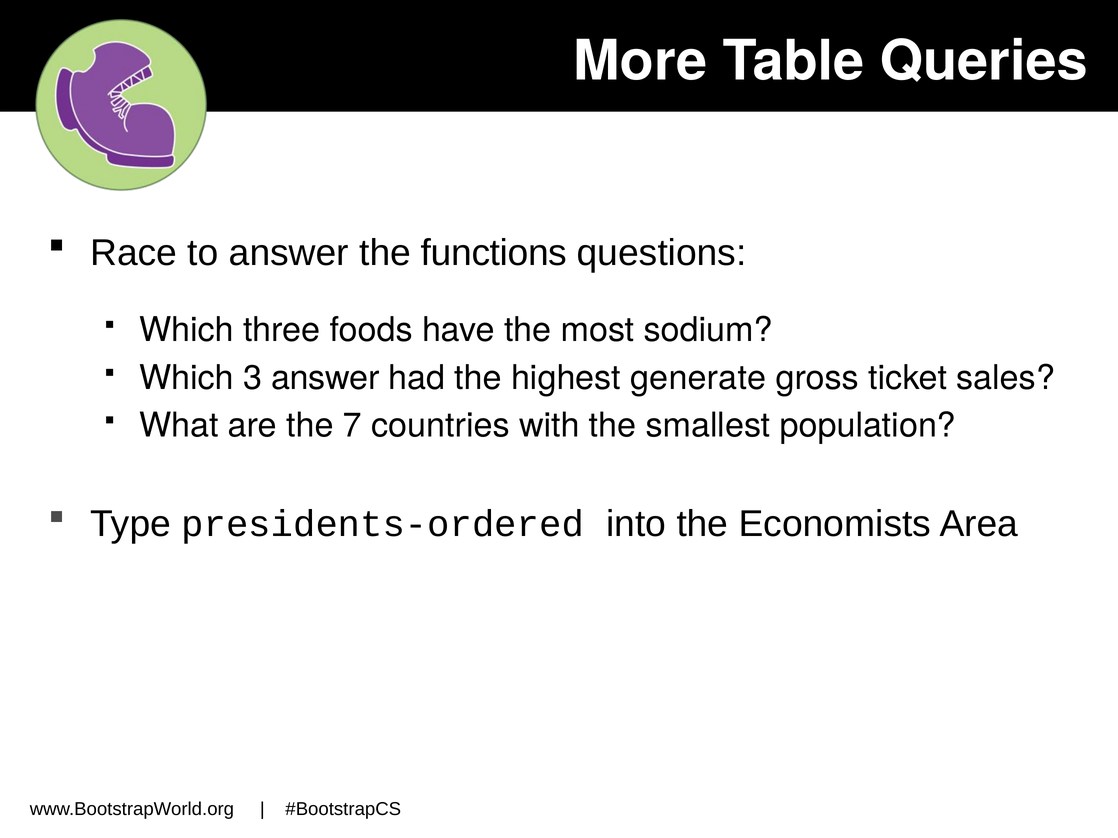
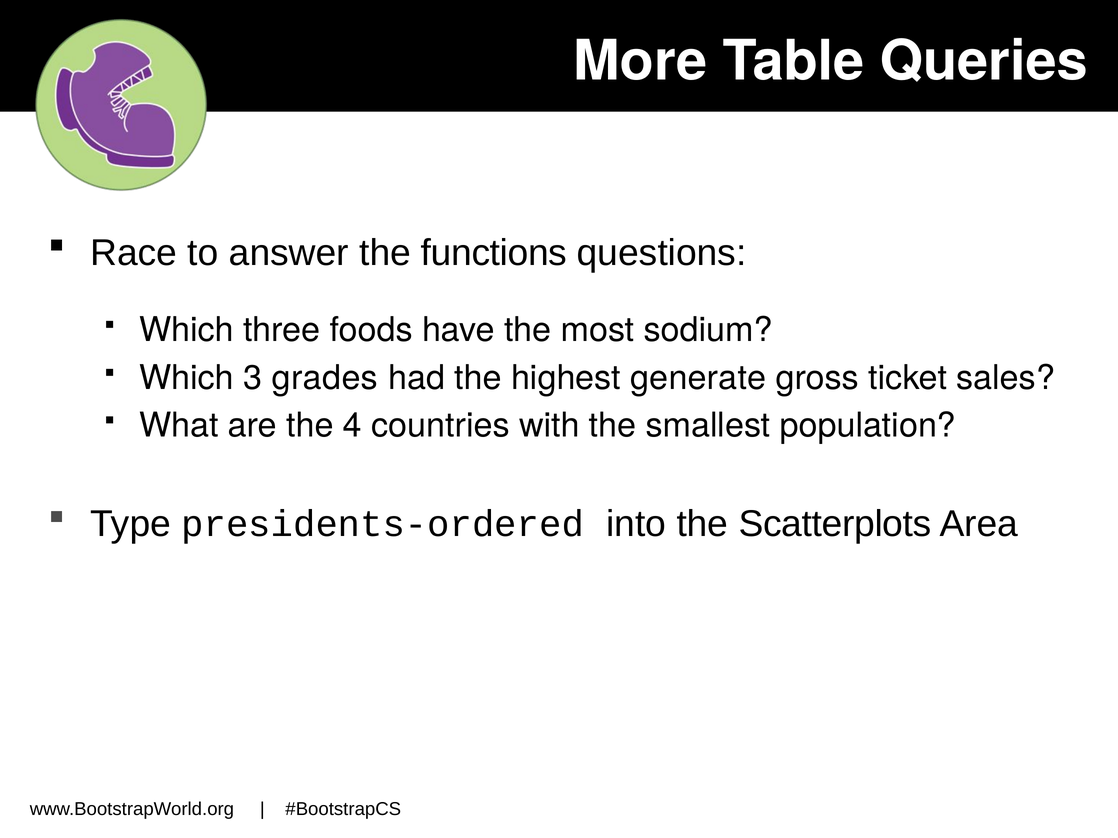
3 answer: answer -> grades
7: 7 -> 4
Economists: Economists -> Scatterplots
